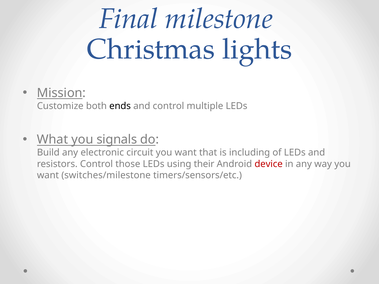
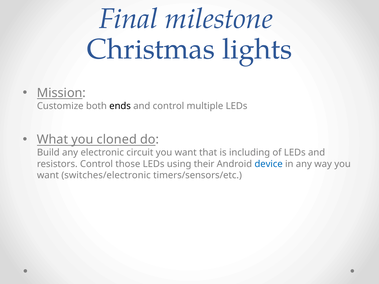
signals: signals -> cloned
device colour: red -> blue
switches/milestone: switches/milestone -> switches/electronic
